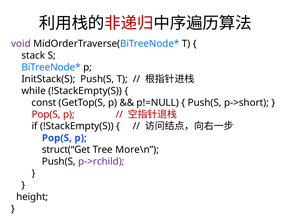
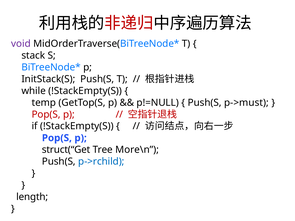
const: const -> temp
p->short: p->short -> p->must
p->rchild colour: purple -> blue
height: height -> length
